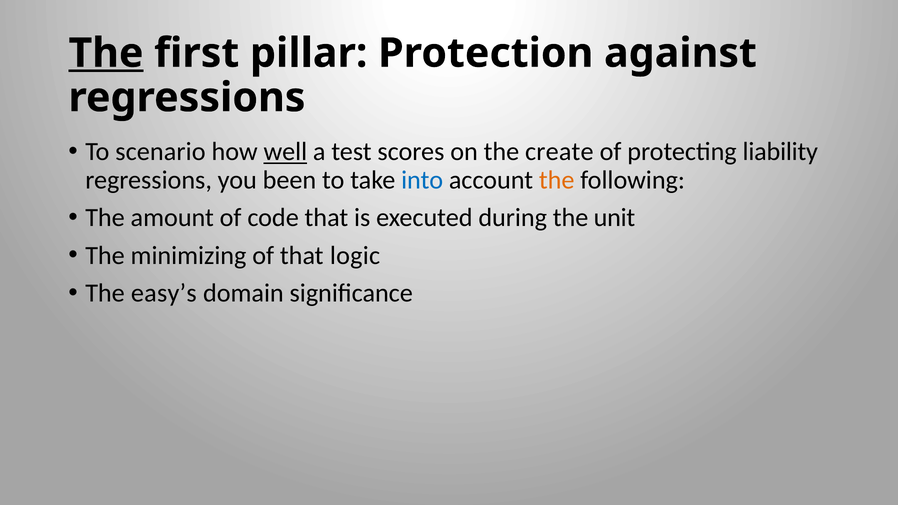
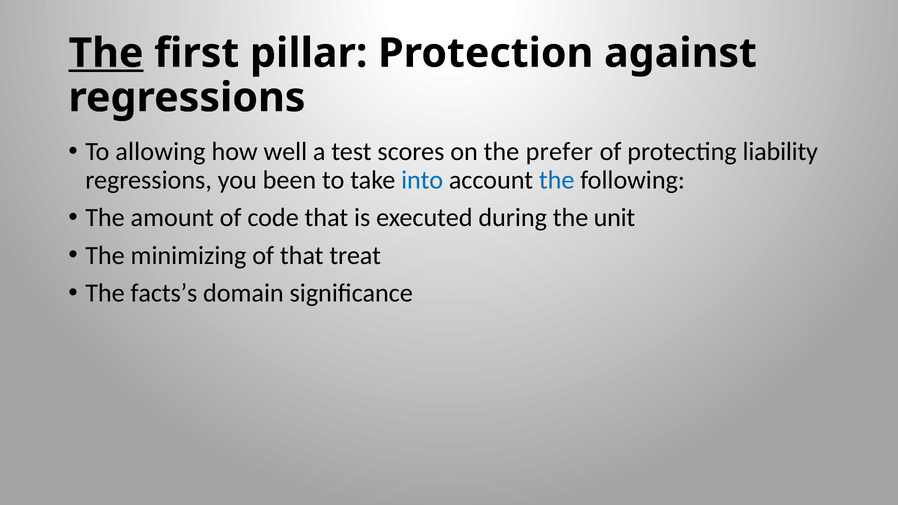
scenario: scenario -> allowing
well underline: present -> none
create: create -> prefer
the at (557, 180) colour: orange -> blue
logic: logic -> treat
easy’s: easy’s -> facts’s
